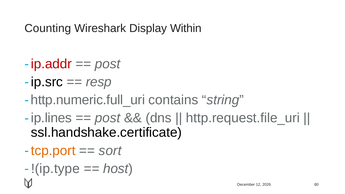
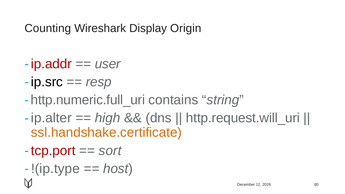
Within: Within -> Origin
post at (108, 64): post -> user
ip.lines: ip.lines -> ip.alter
post at (108, 118): post -> high
http.request.file_uri: http.request.file_uri -> http.request.will_uri
ssl.handshake.certificate colour: black -> orange
tcp.port colour: orange -> red
